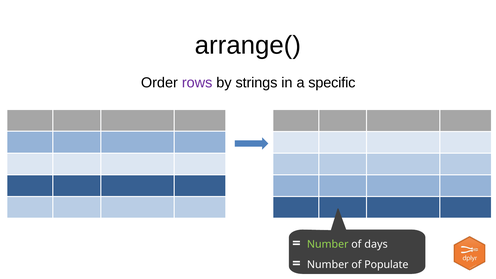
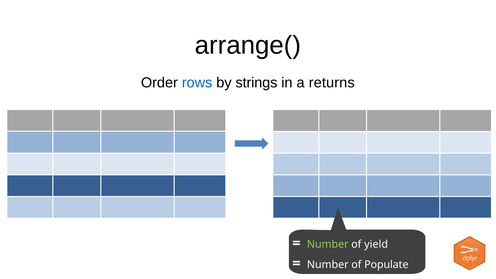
rows colour: purple -> blue
specific: specific -> returns
days: days -> yield
